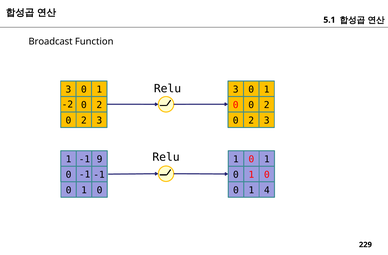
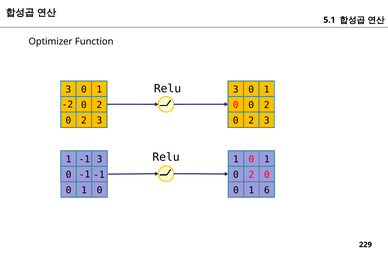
Broadcast: Broadcast -> Optimizer
1 9: 9 -> 3
1 at (251, 175): 1 -> 2
4: 4 -> 6
